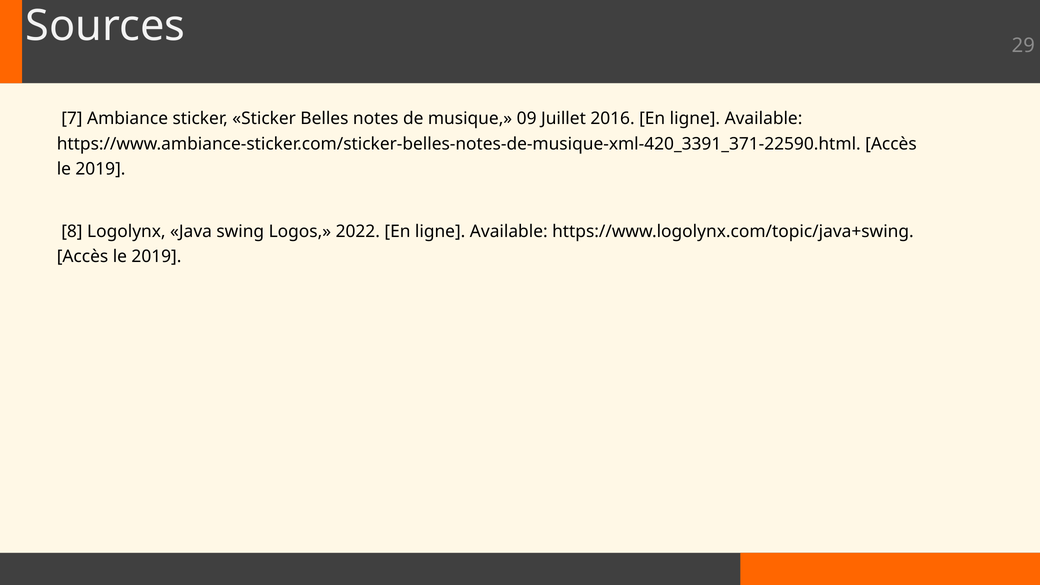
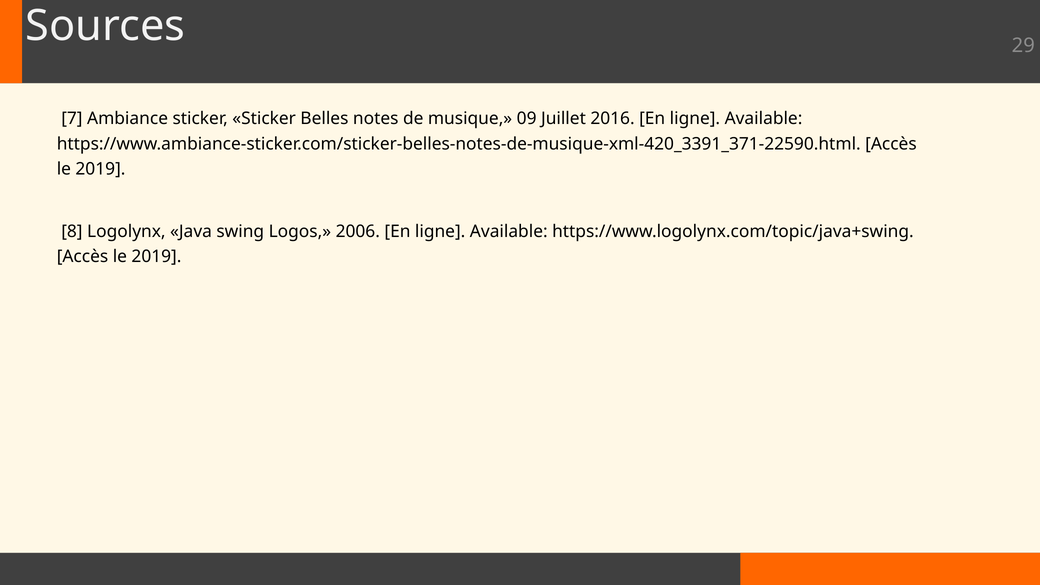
2022: 2022 -> 2006
